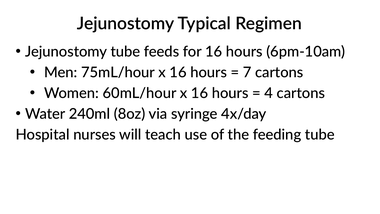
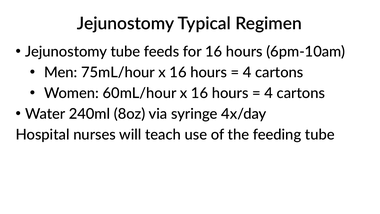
7 at (247, 72): 7 -> 4
